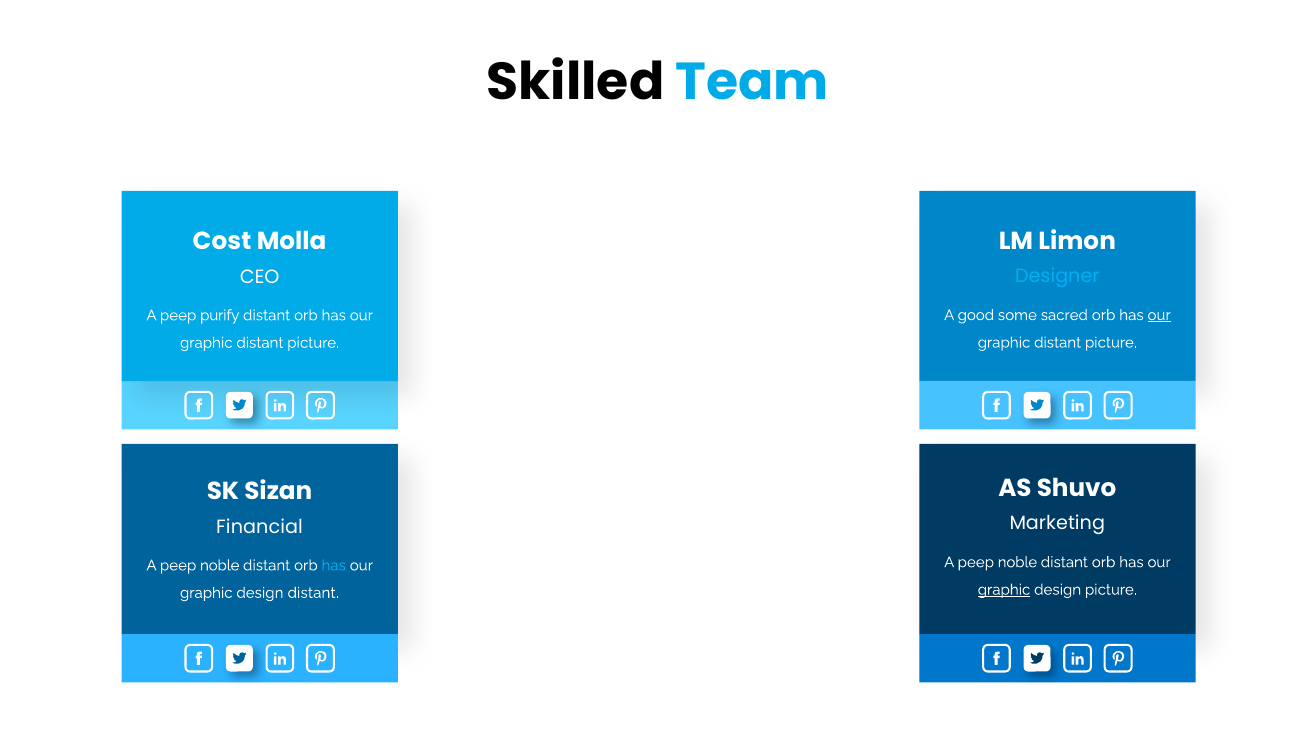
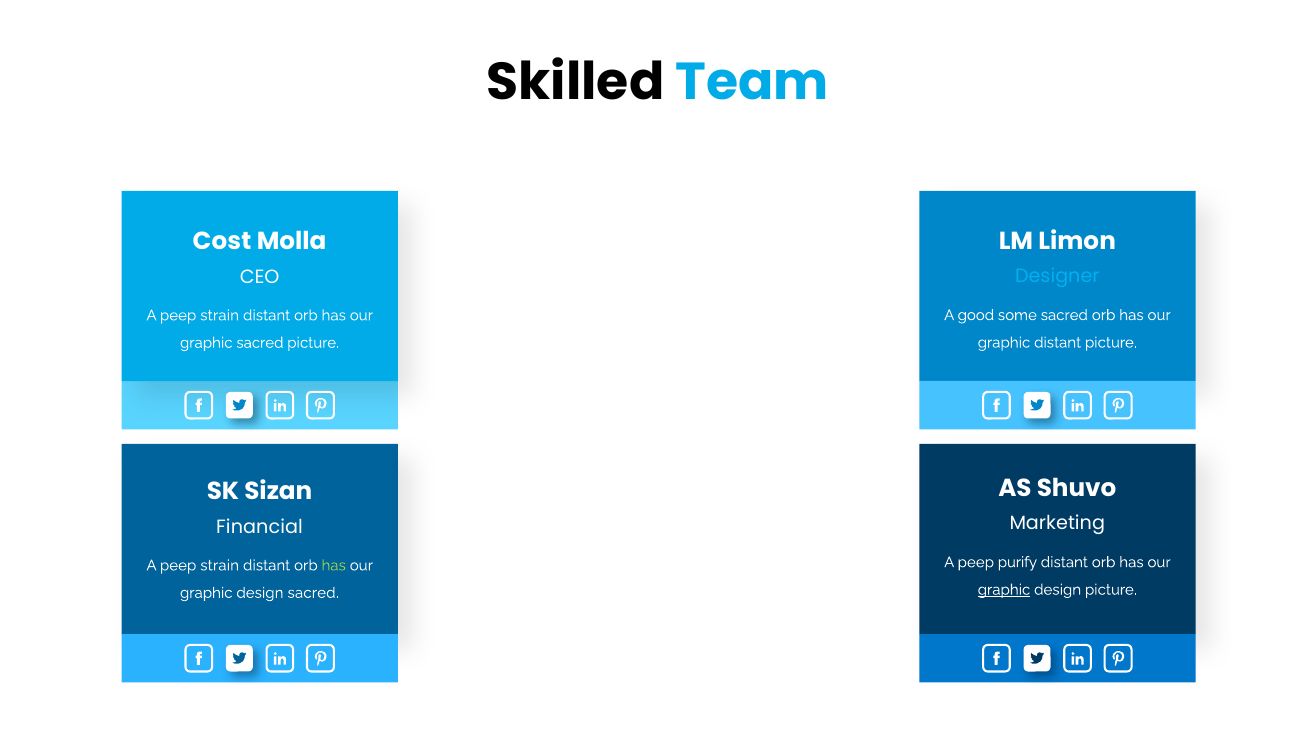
our at (1159, 315) underline: present -> none
purify at (220, 315): purify -> strain
distant at (260, 343): distant -> sacred
noble at (1017, 562): noble -> purify
noble at (220, 566): noble -> strain
has at (334, 566) colour: light blue -> light green
design distant: distant -> sacred
